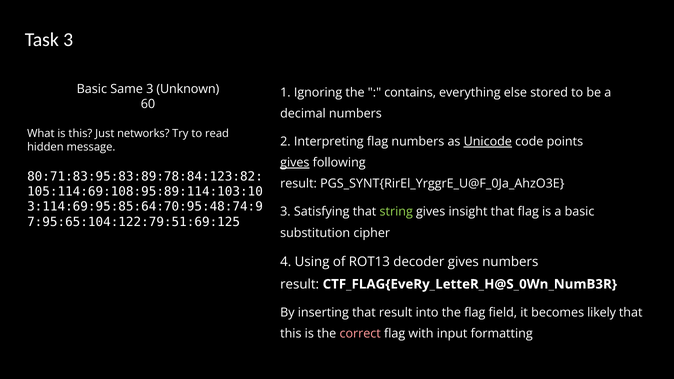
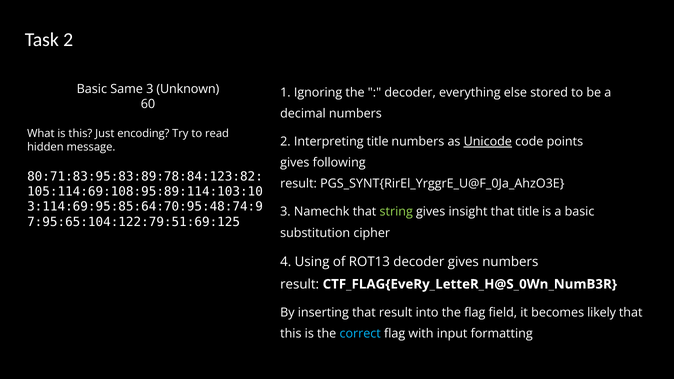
Task 3: 3 -> 2
contains at (410, 92): contains -> decoder
networks: networks -> encoding
Interpreting flag: flag -> title
gives at (295, 163) underline: present -> none
Satisfying: Satisfying -> Namechk
that flag: flag -> title
correct colour: pink -> light blue
